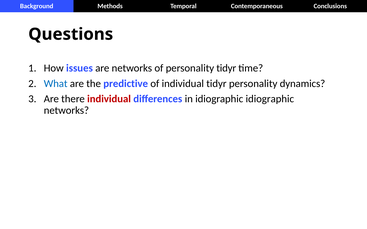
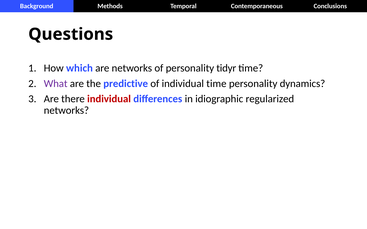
issues: issues -> which
What colour: blue -> purple
individual tidyr: tidyr -> time
idiographic idiographic: idiographic -> regularized
